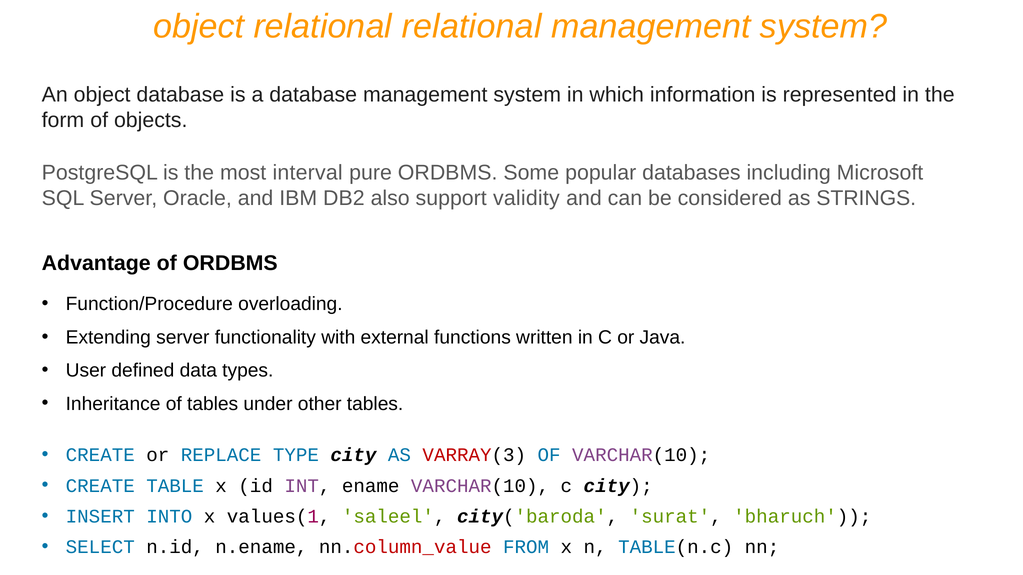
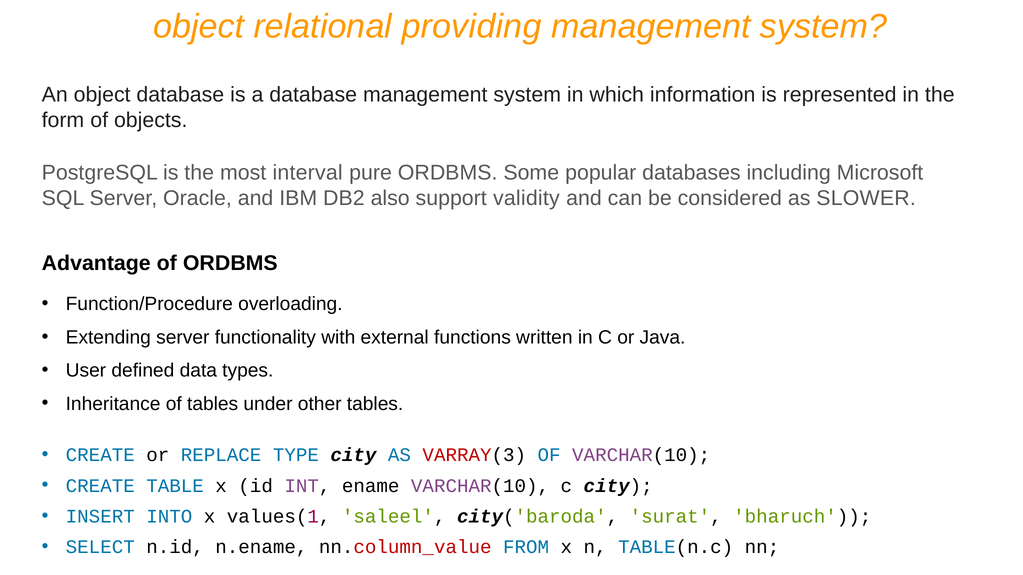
relational relational: relational -> providing
STRINGS: STRINGS -> SLOWER
